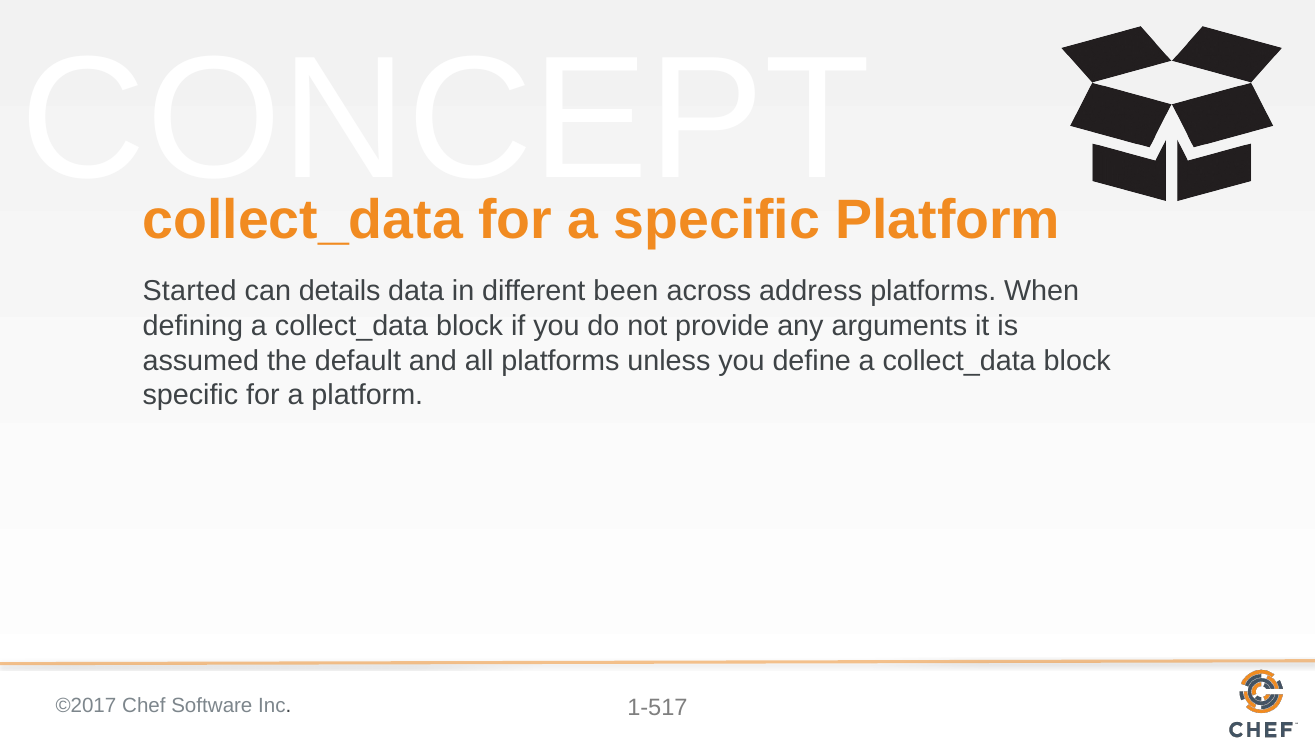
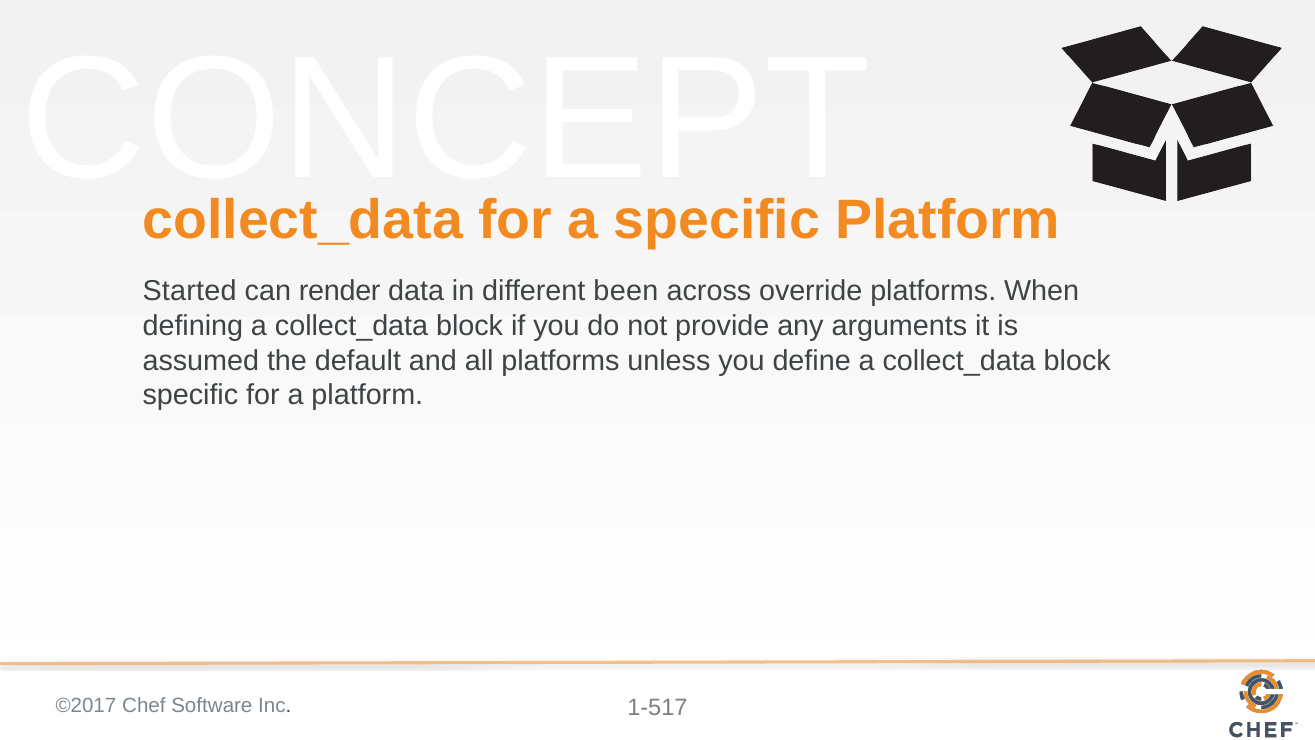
details: details -> render
address: address -> override
